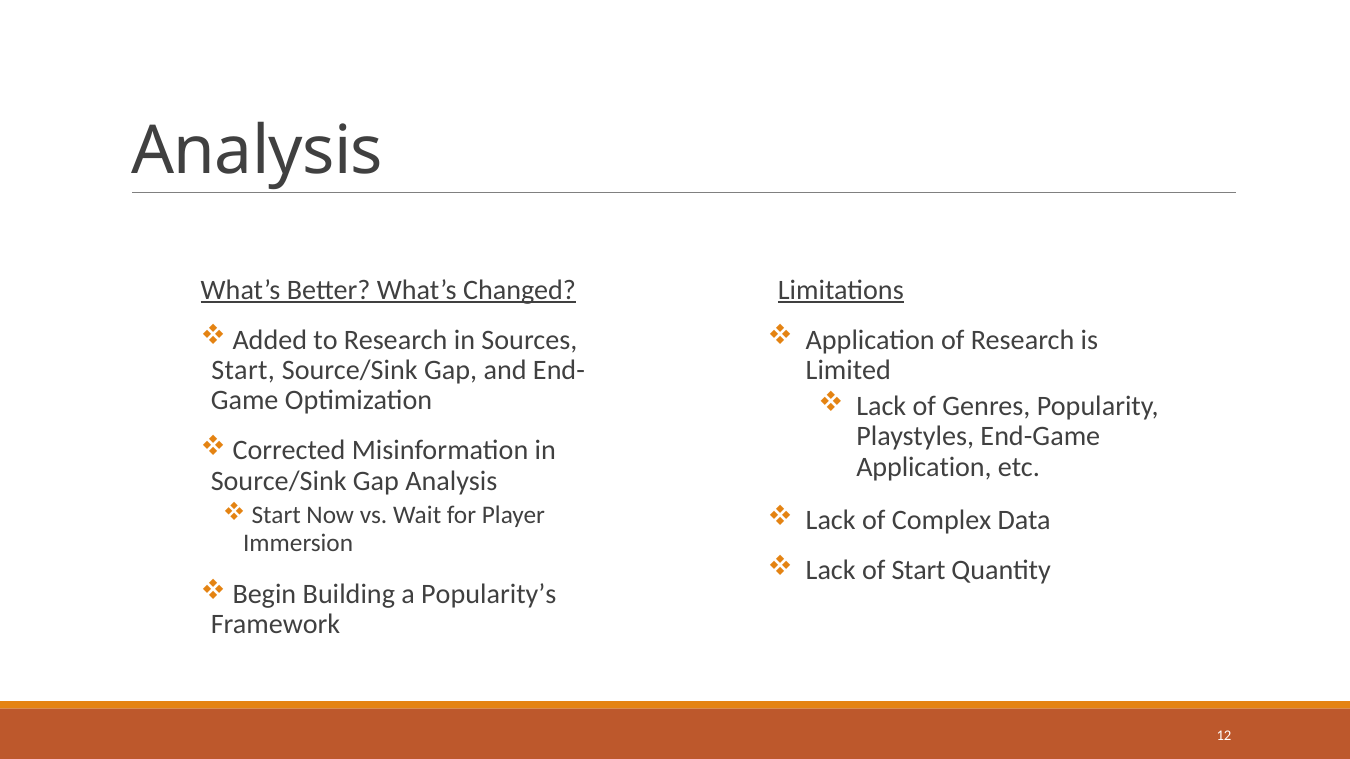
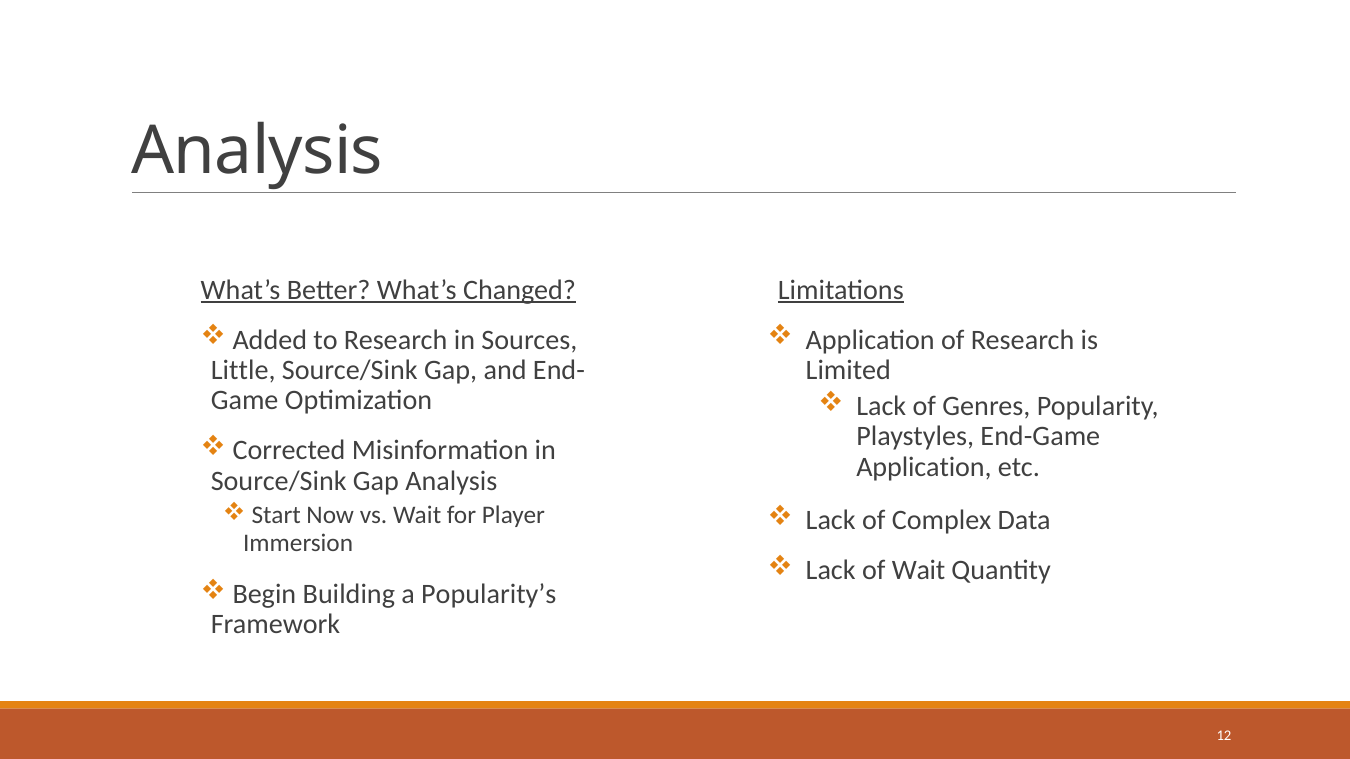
Start at (243, 370): Start -> Little
of Start: Start -> Wait
